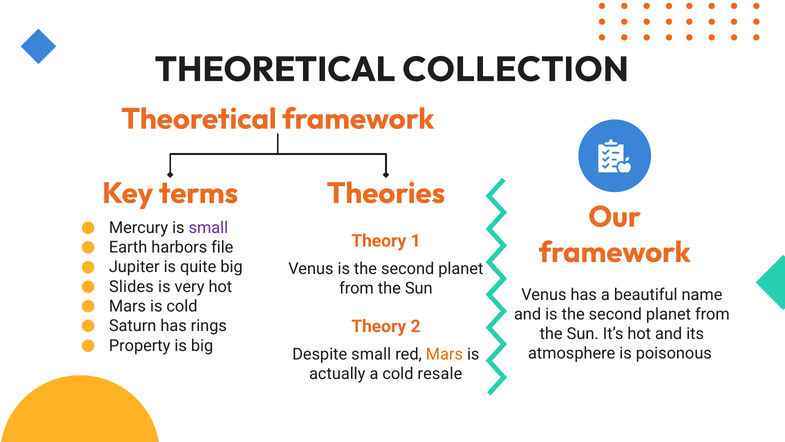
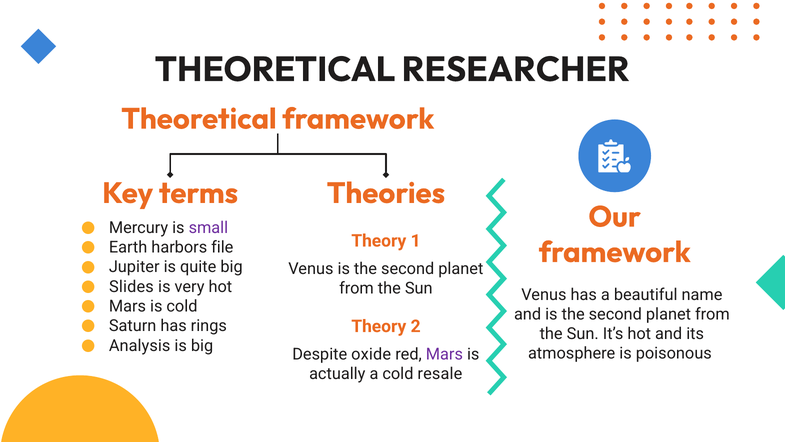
COLLECTION: COLLECTION -> RESEARCHER
Property: Property -> Analysis
Despite small: small -> oxide
Mars at (444, 354) colour: orange -> purple
